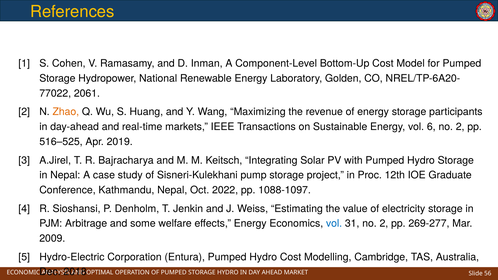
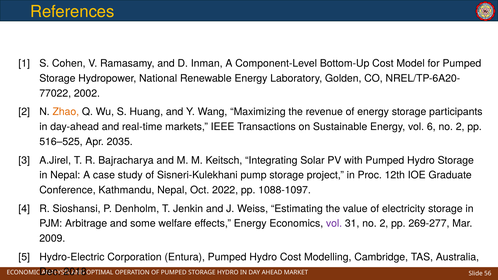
2061: 2061 -> 2002
2019: 2019 -> 2035
vol at (334, 224) colour: blue -> purple
